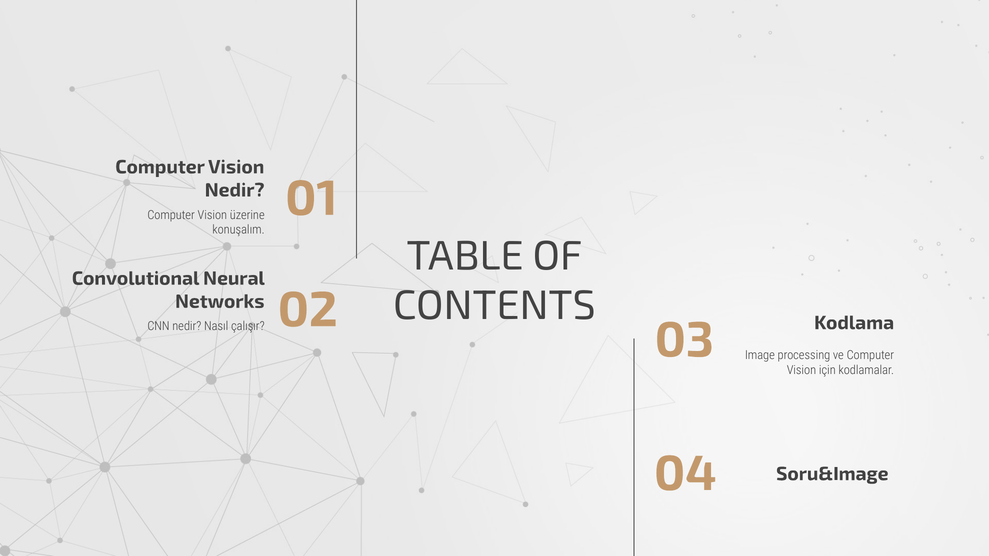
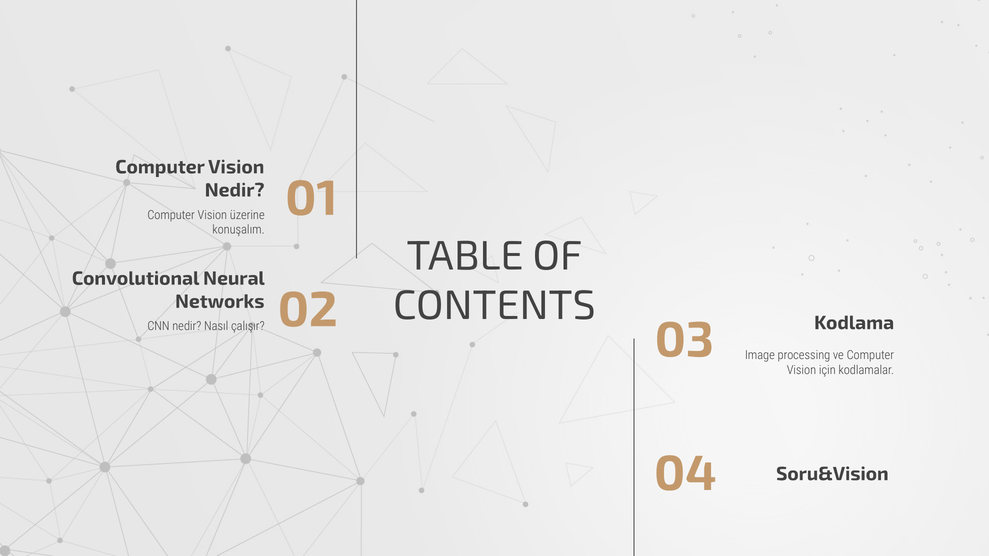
Soru&Image: Soru&Image -> Soru&Vision
